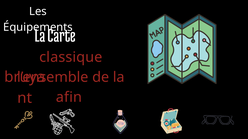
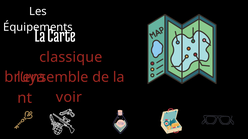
afin: afin -> voir
